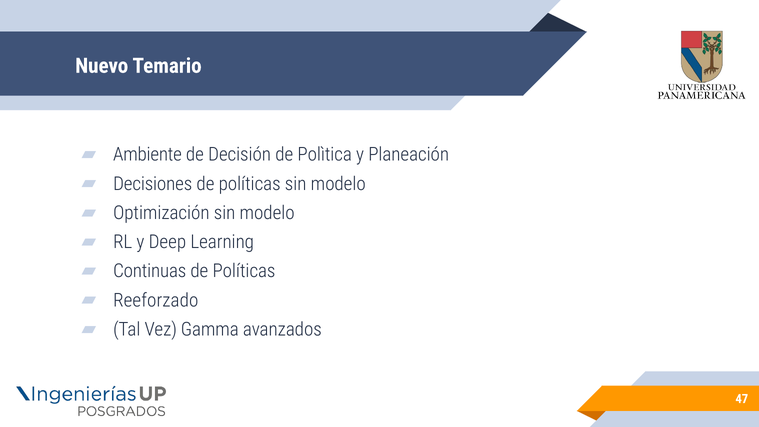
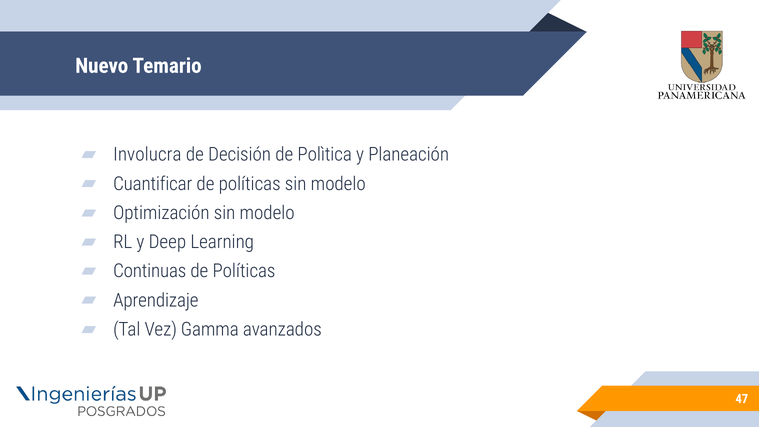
Ambiente: Ambiente -> Involucra
Decisiones: Decisiones -> Cuantificar
Reeforzado: Reeforzado -> Aprendizaje
